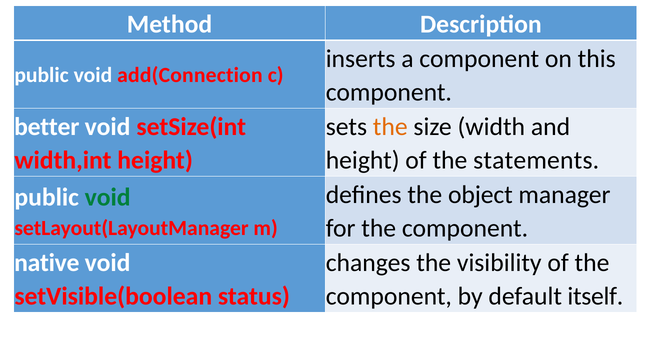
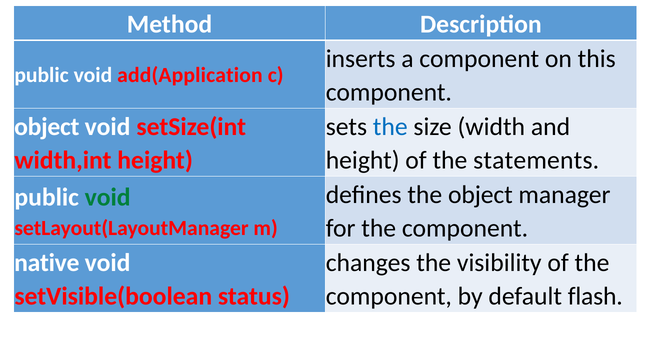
add(Connection: add(Connection -> add(Application
better at (47, 127): better -> object
the at (390, 127) colour: orange -> blue
itself: itself -> flash
